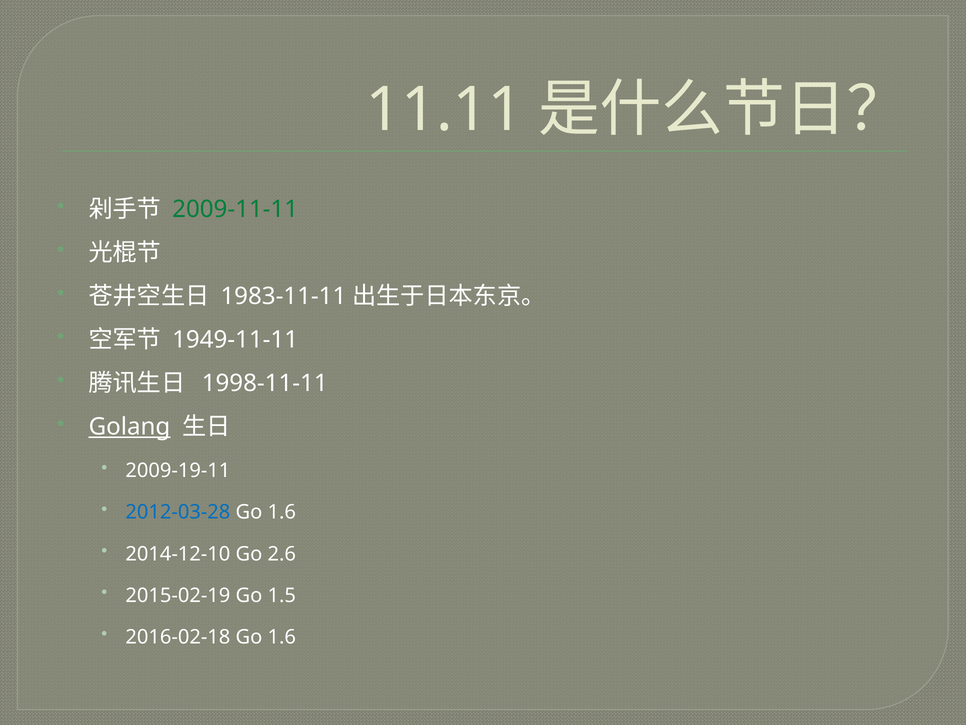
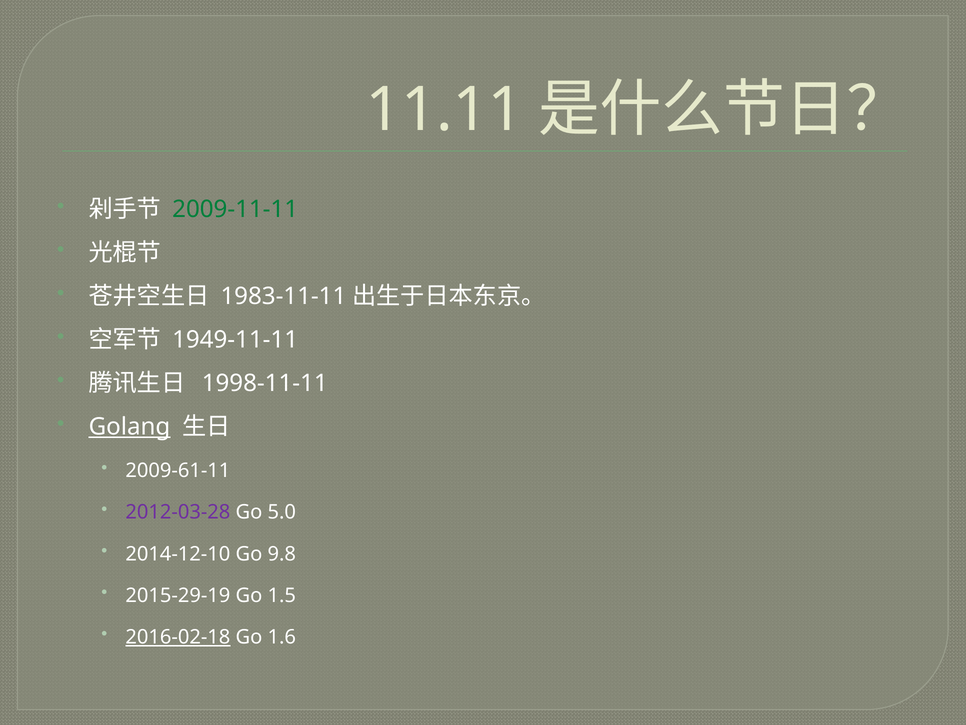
2009-19-11: 2009-19-11 -> 2009-61-11
2012-03-28 colour: blue -> purple
1.6 at (282, 512): 1.6 -> 5.0
2.6: 2.6 -> 9.8
2015-02-19: 2015-02-19 -> 2015-29-19
2016-02-18 underline: none -> present
